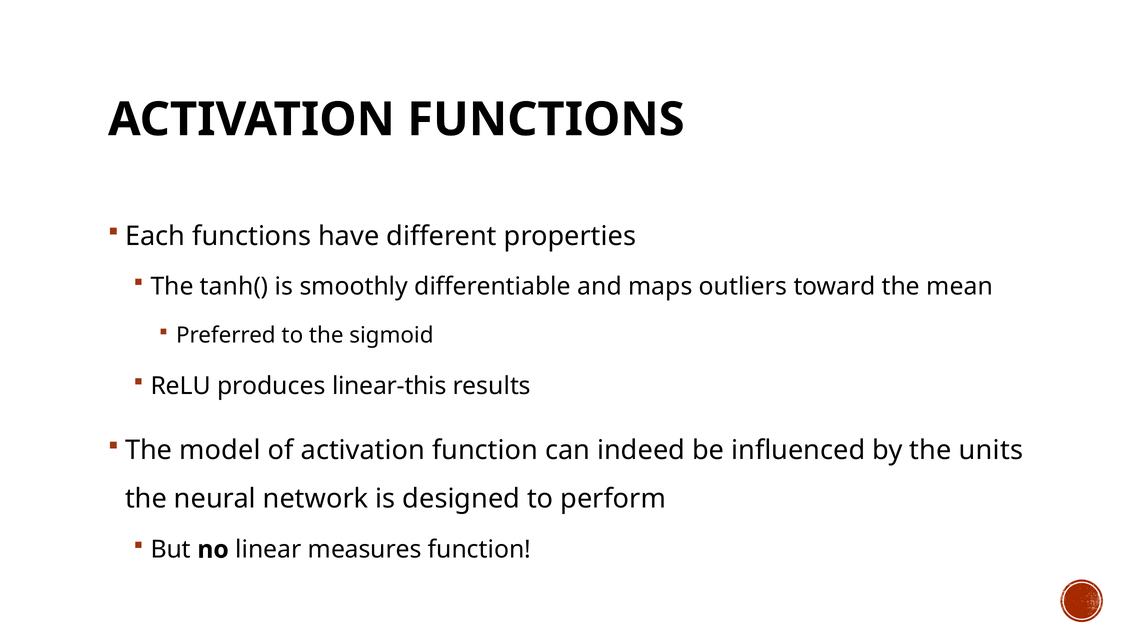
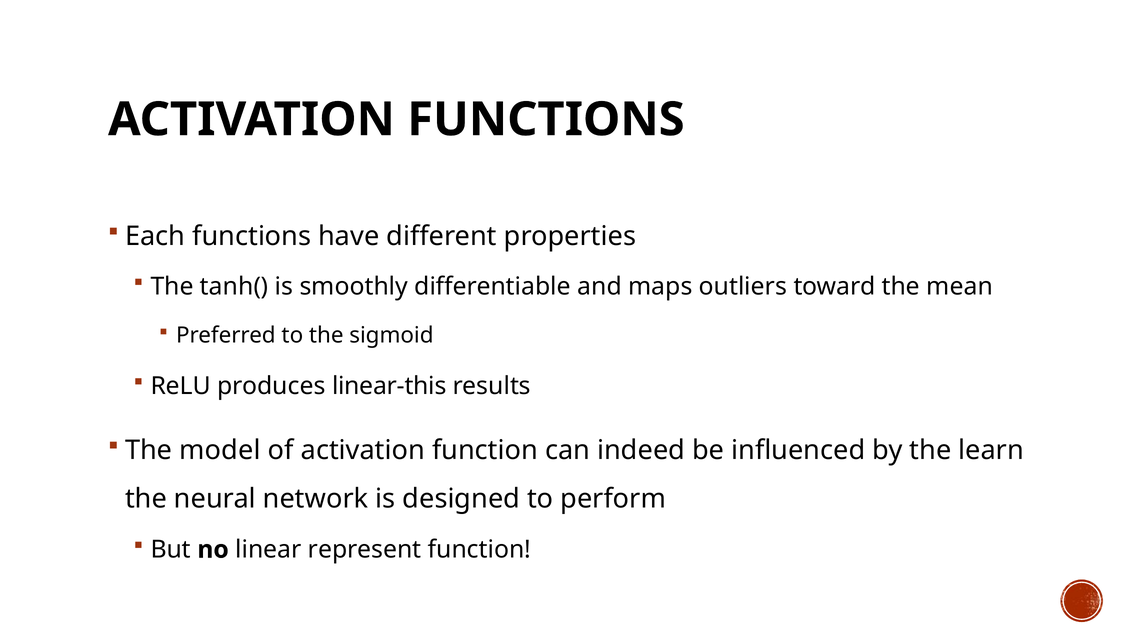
units: units -> learn
measures: measures -> represent
